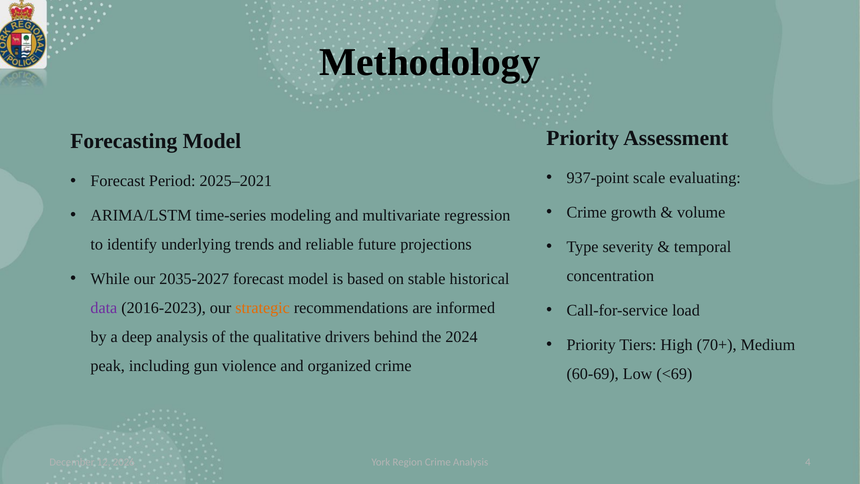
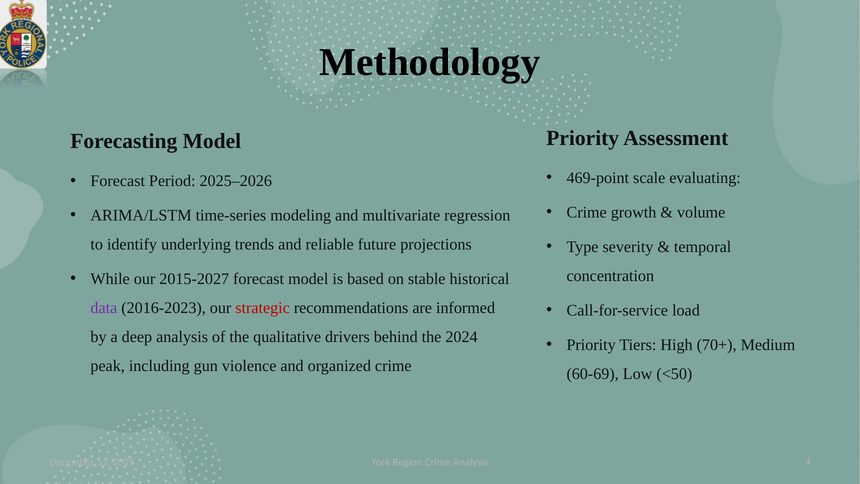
937-point: 937-point -> 469-point
2025–2021: 2025–2021 -> 2025–2026
2035-2027: 2035-2027 -> 2015-2027
strategic colour: orange -> red
<69: <69 -> <50
